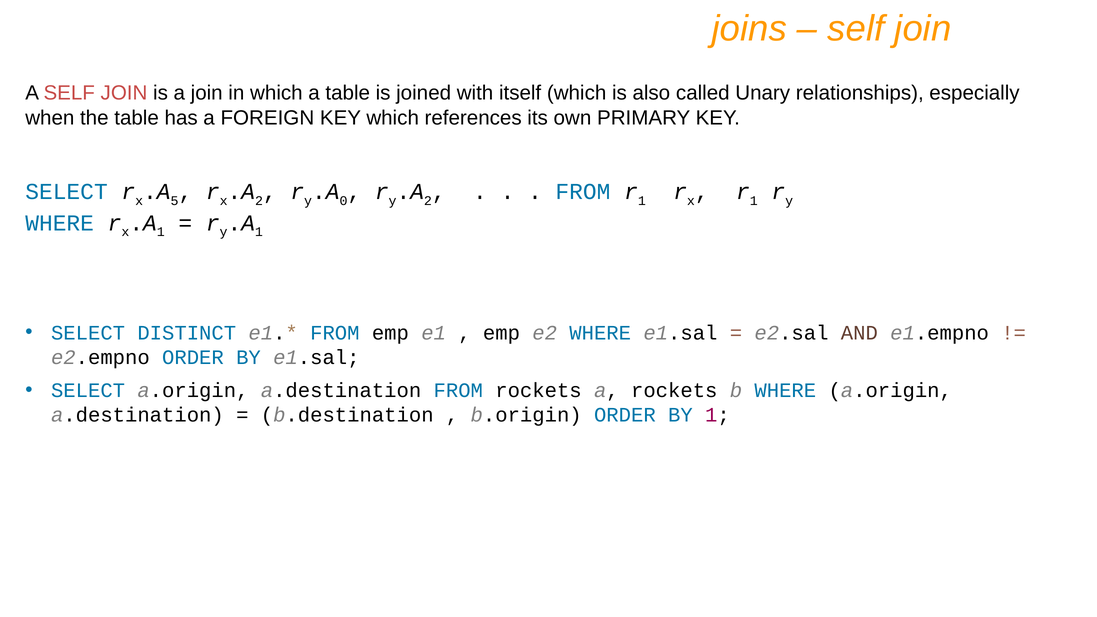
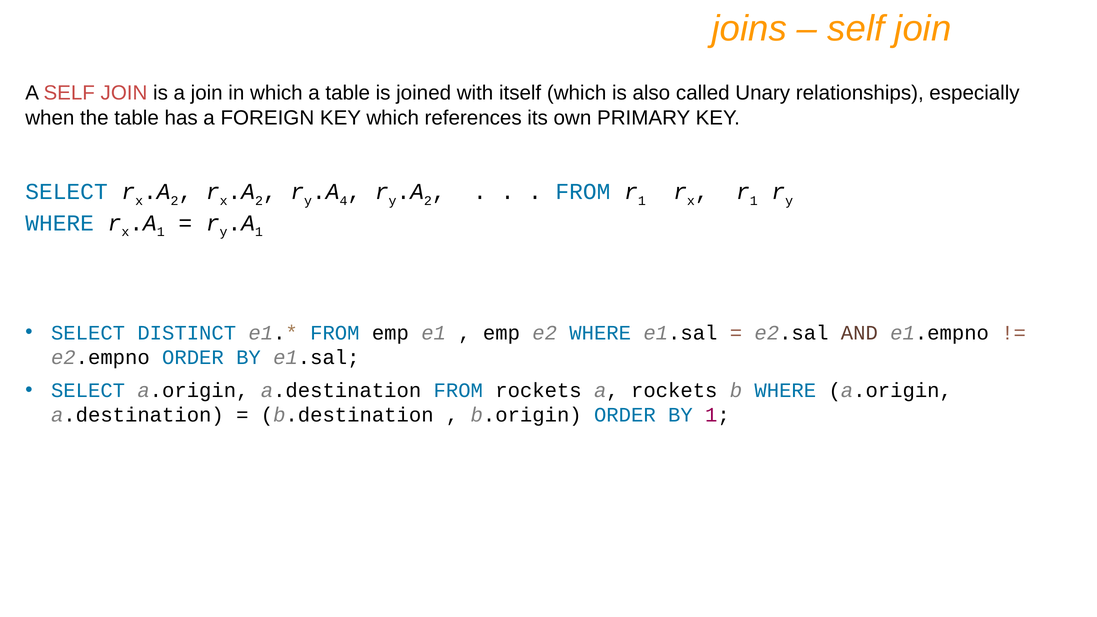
5 at (175, 201): 5 -> 2
0: 0 -> 4
